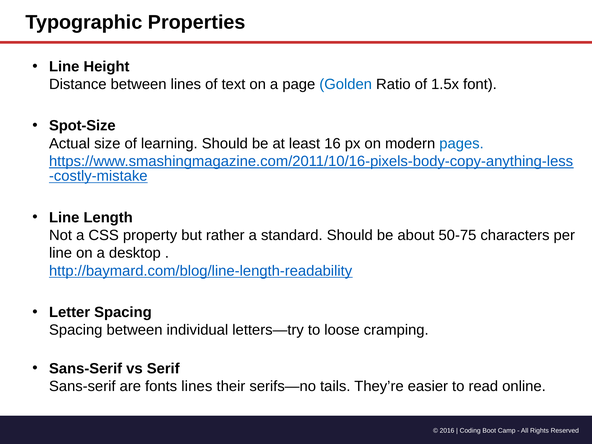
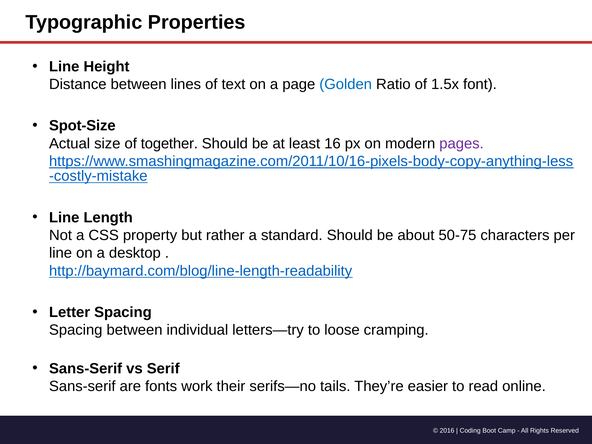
learning: learning -> together
pages colour: blue -> purple
fonts lines: lines -> work
